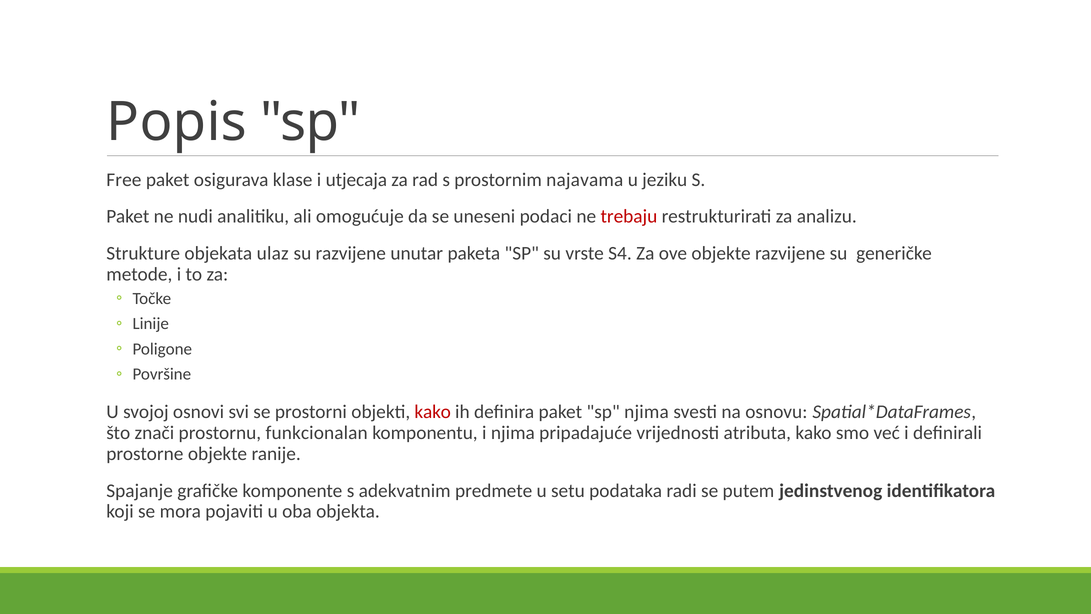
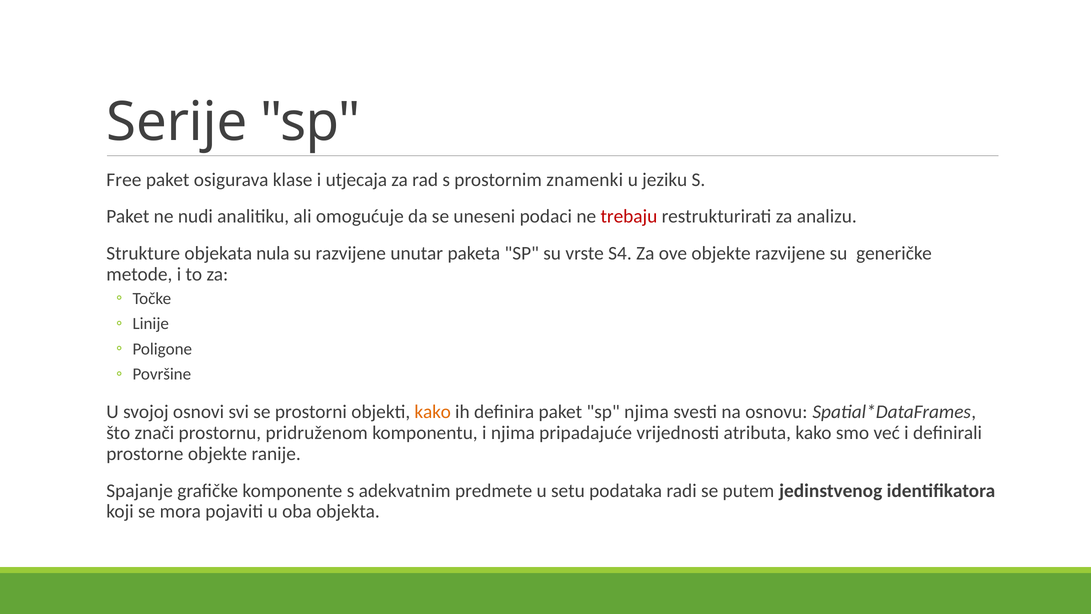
Popis: Popis -> Serije
najavama: najavama -> znamenki
ulaz: ulaz -> nula
kako at (433, 412) colour: red -> orange
funkcionalan: funkcionalan -> pridruženom
